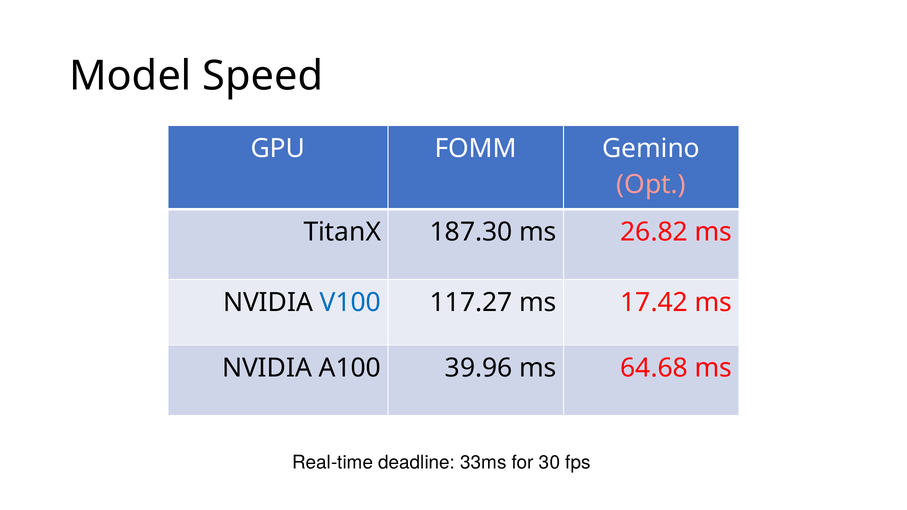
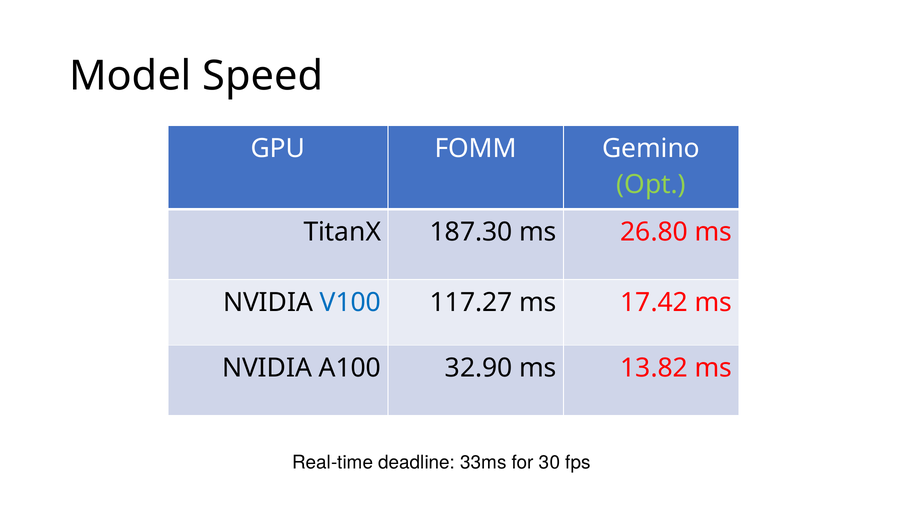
Opt colour: pink -> light green
26.82: 26.82 -> 26.80
39.96: 39.96 -> 32.90
64.68: 64.68 -> 13.82
